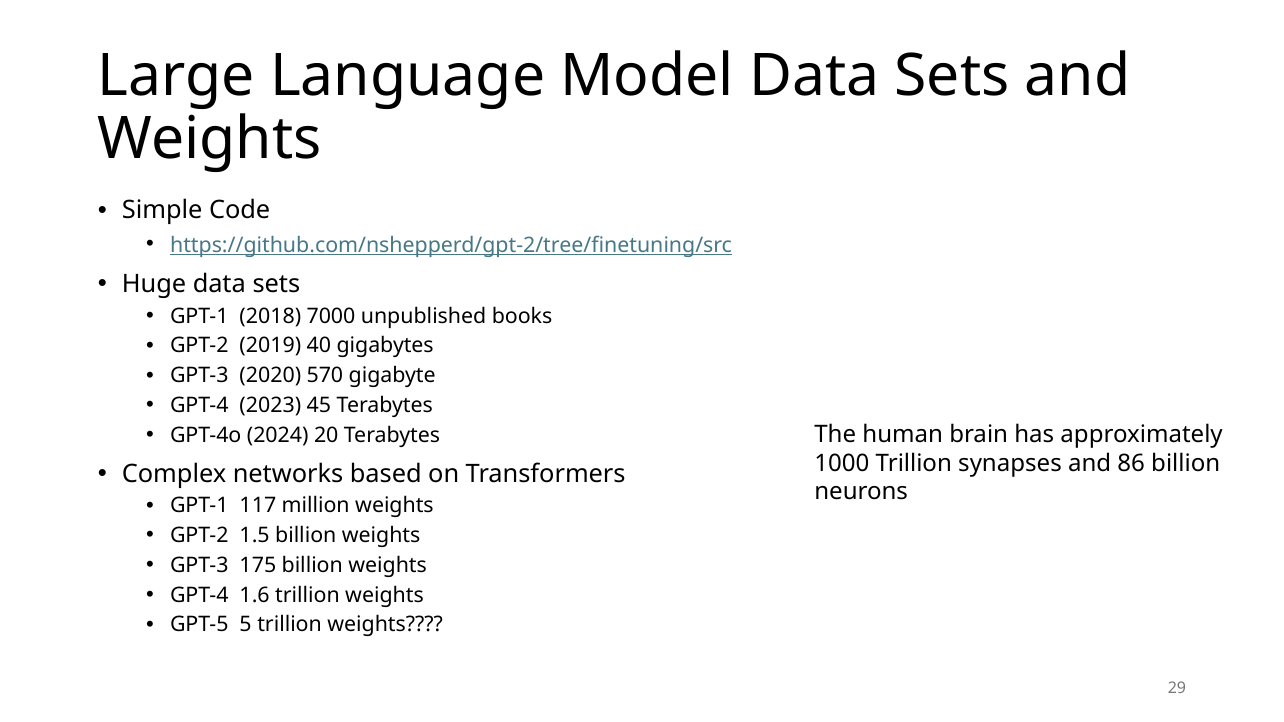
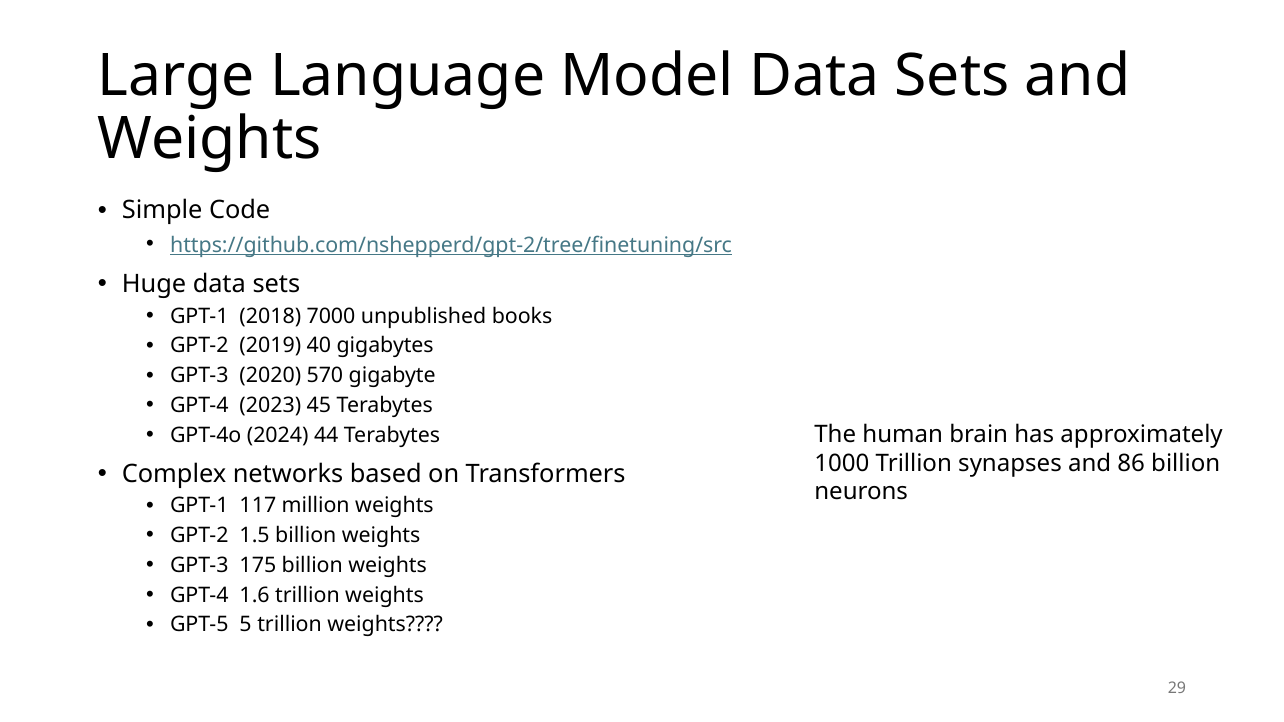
20: 20 -> 44
